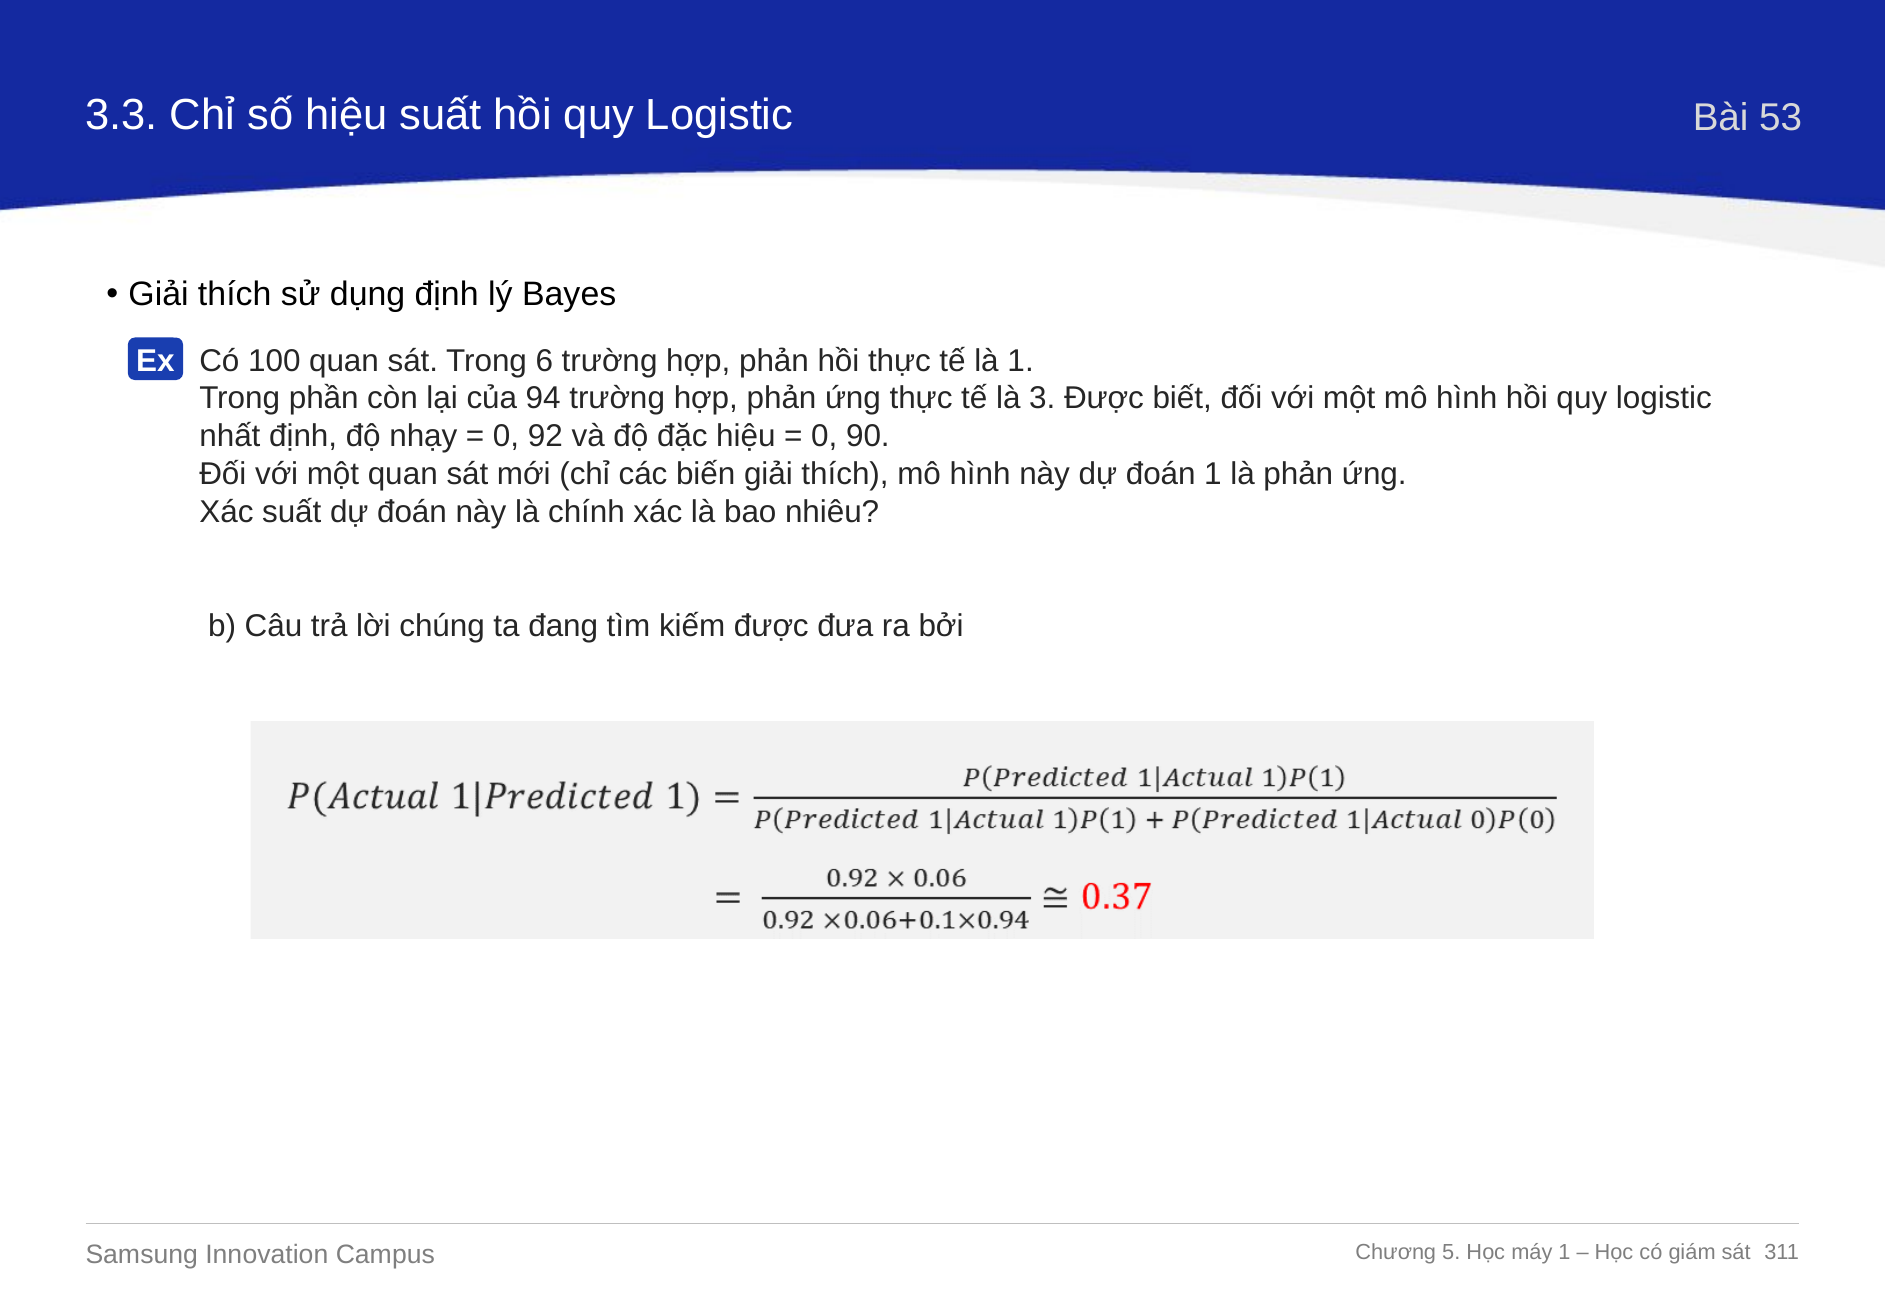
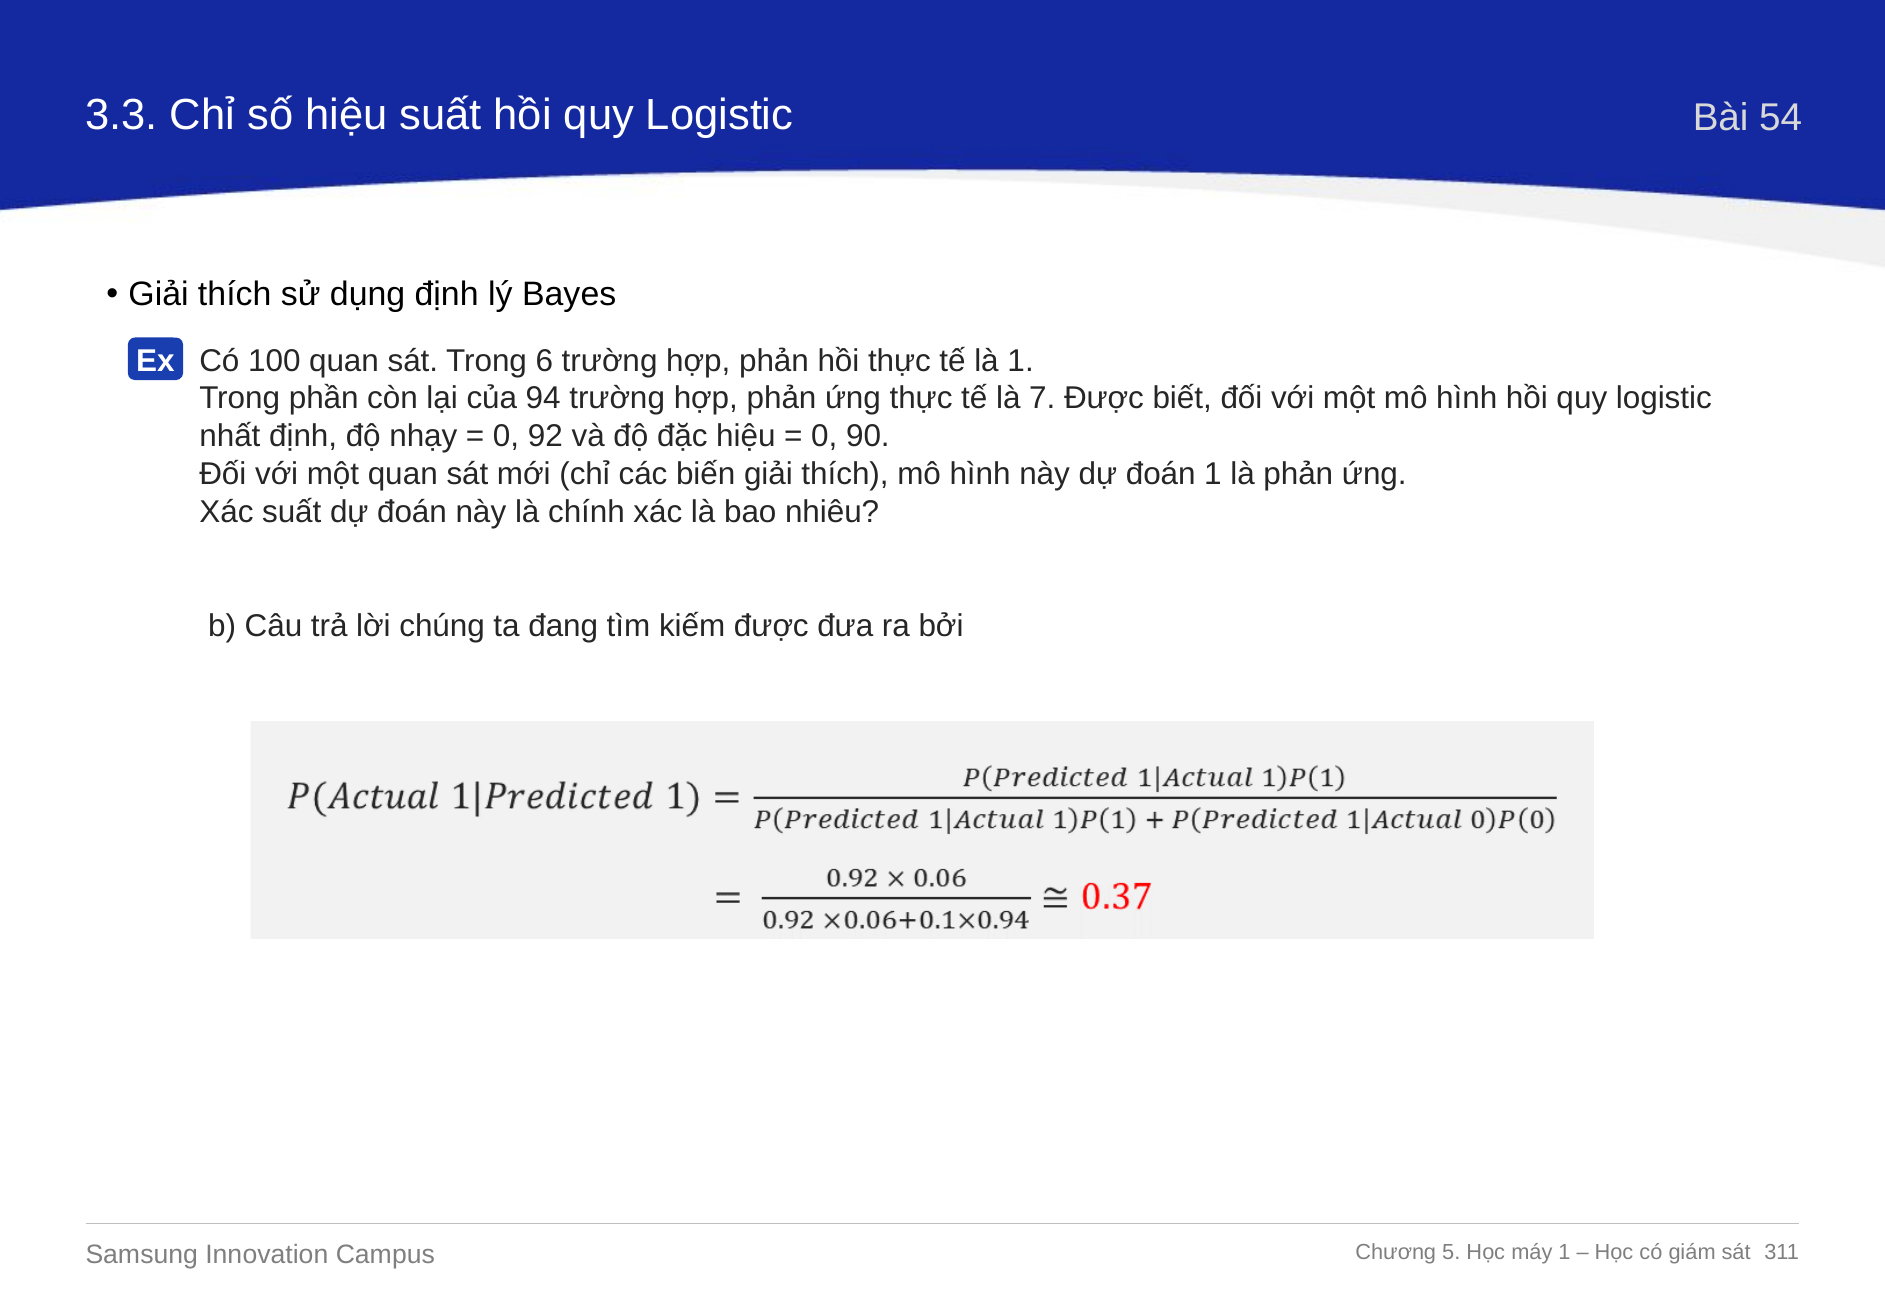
53: 53 -> 54
3: 3 -> 7
